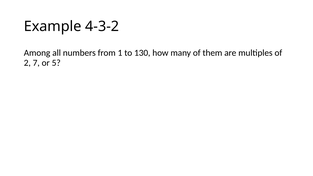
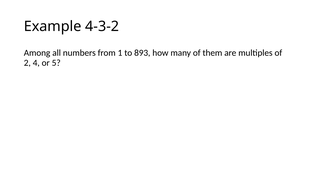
130: 130 -> 893
7: 7 -> 4
